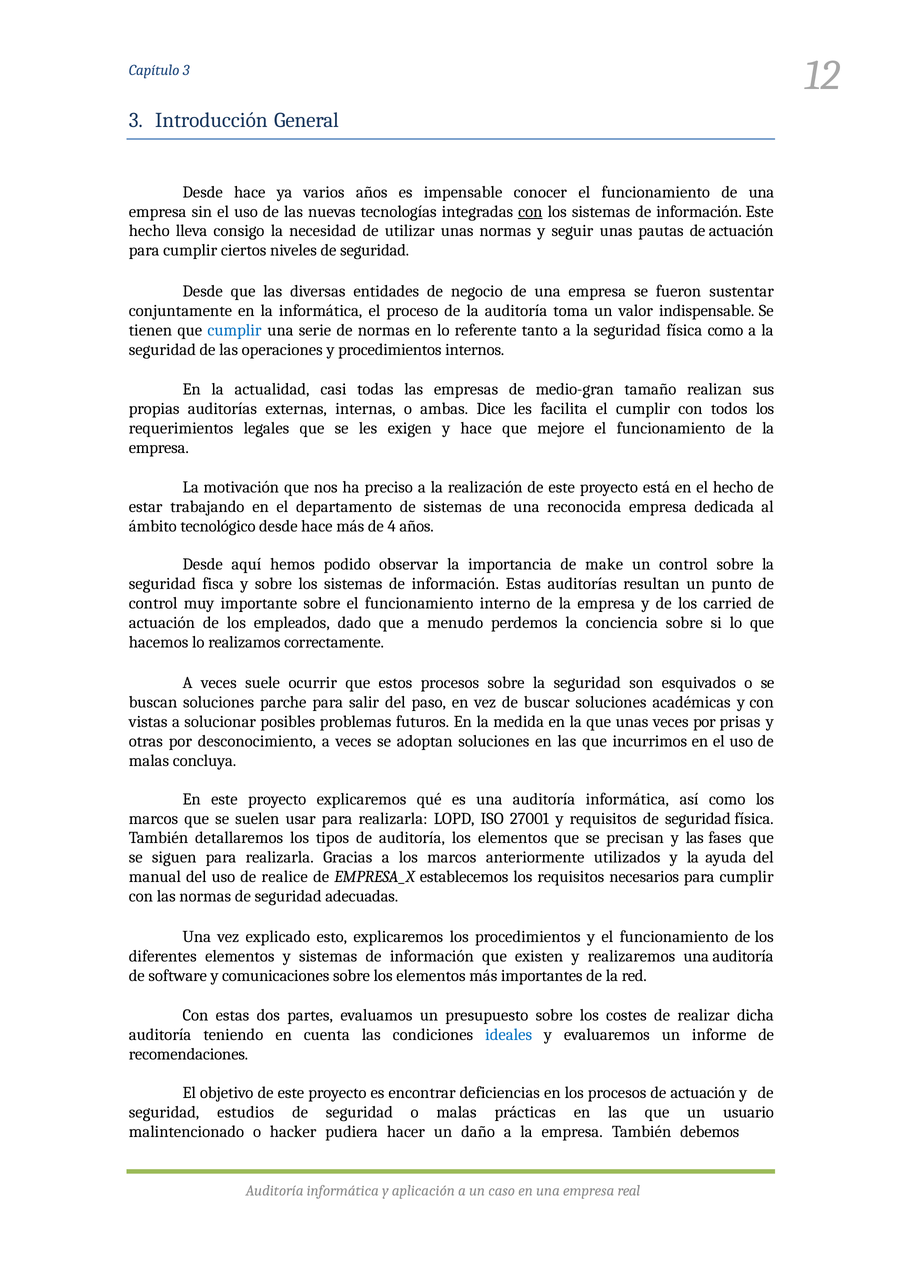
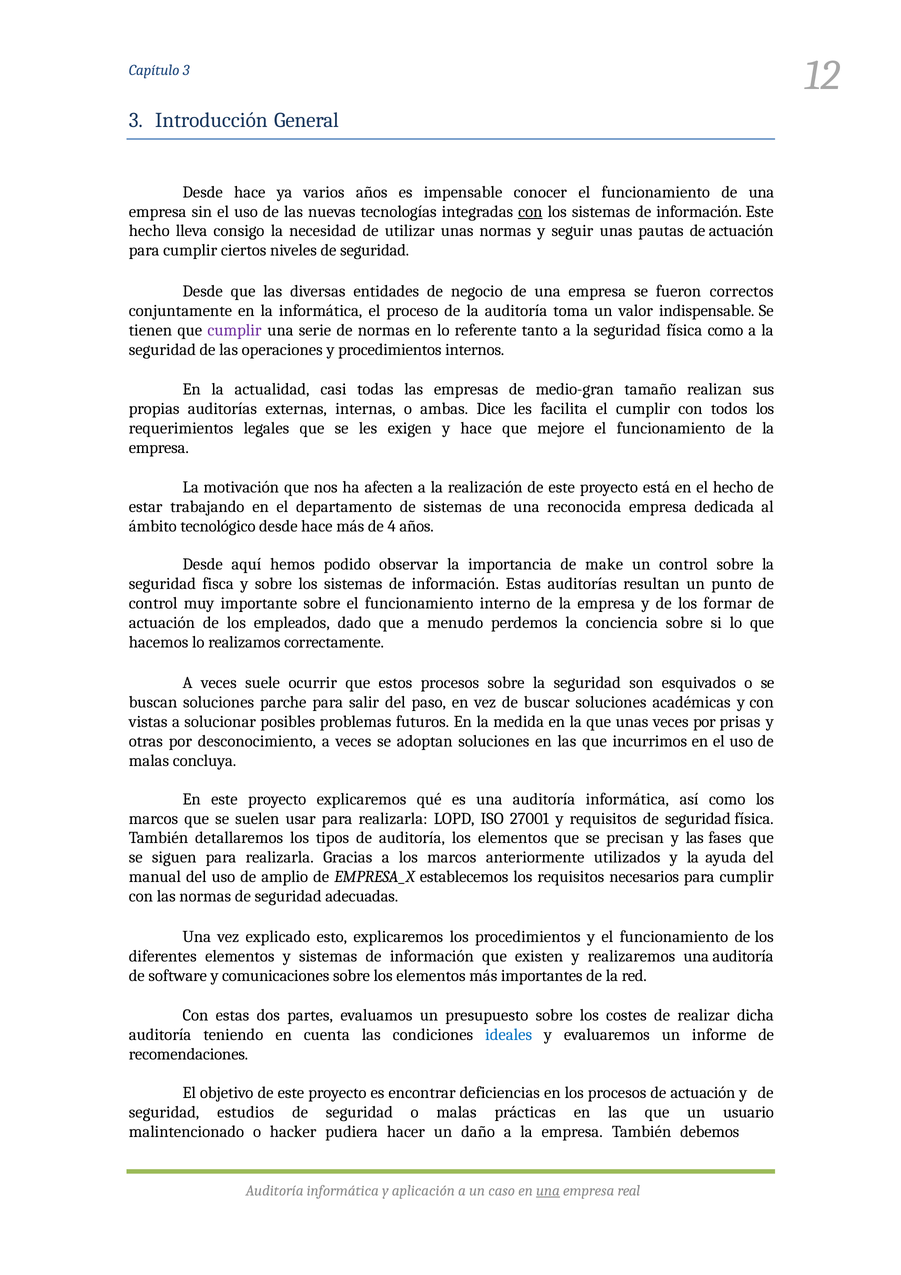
sustentar: sustentar -> correctos
cumplir at (235, 330) colour: blue -> purple
preciso: preciso -> afecten
carried: carried -> formar
realice: realice -> amplio
una at (548, 1191) underline: none -> present
